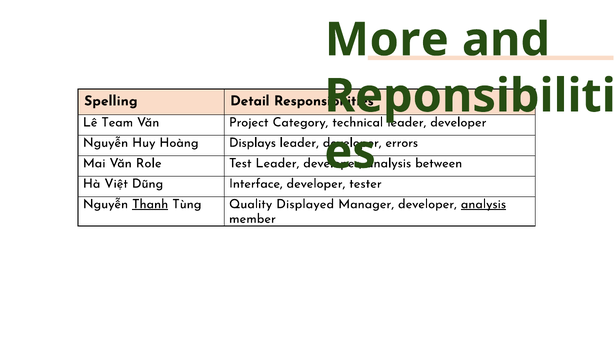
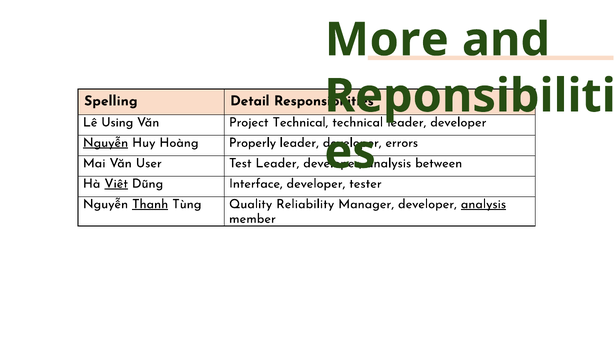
Team: Team -> Using
Project Category: Category -> Technical
Nguyễn at (106, 143) underline: none -> present
Displays: Displays -> Properly
Role: Role -> User
Việt underline: none -> present
Displayed: Displayed -> Reliability
